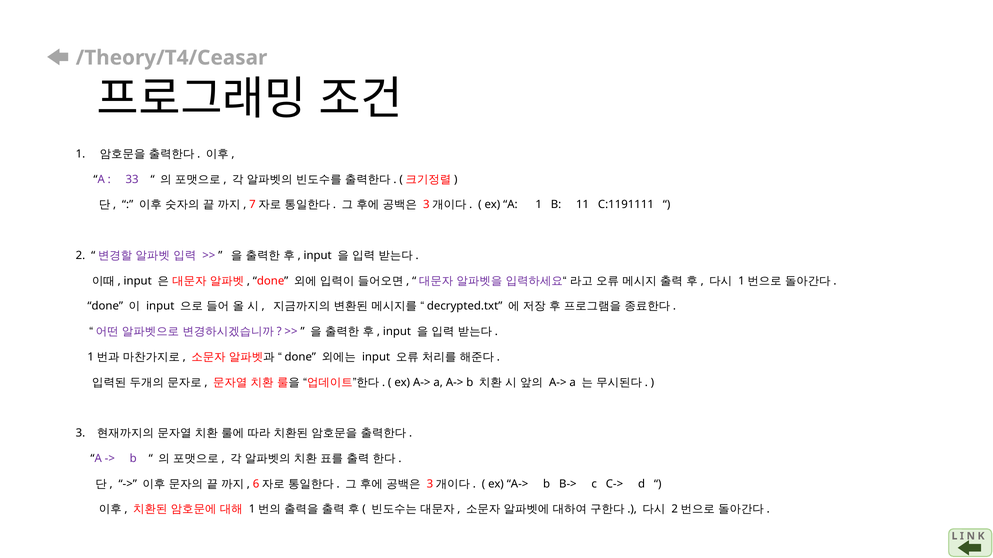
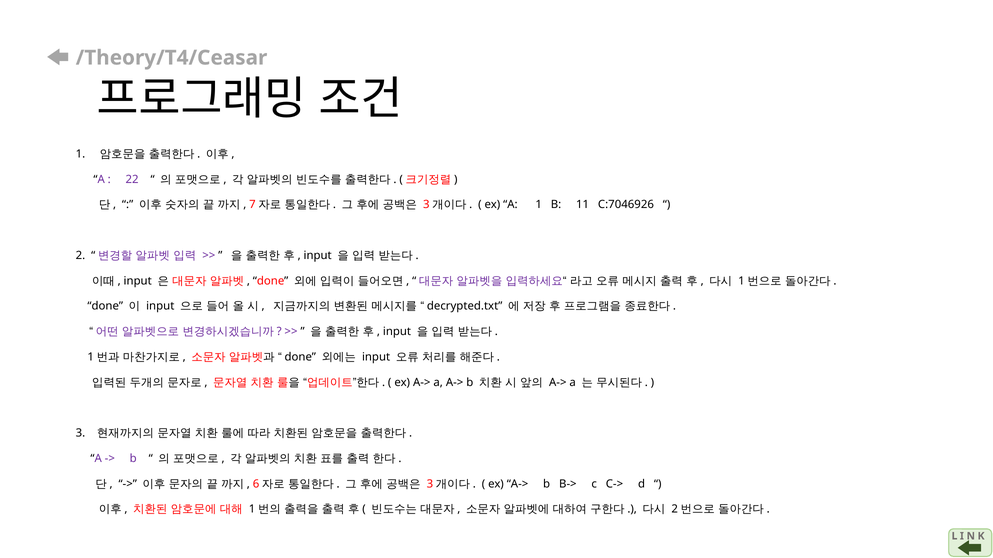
33: 33 -> 22
C:1191111: C:1191111 -> C:7046926
